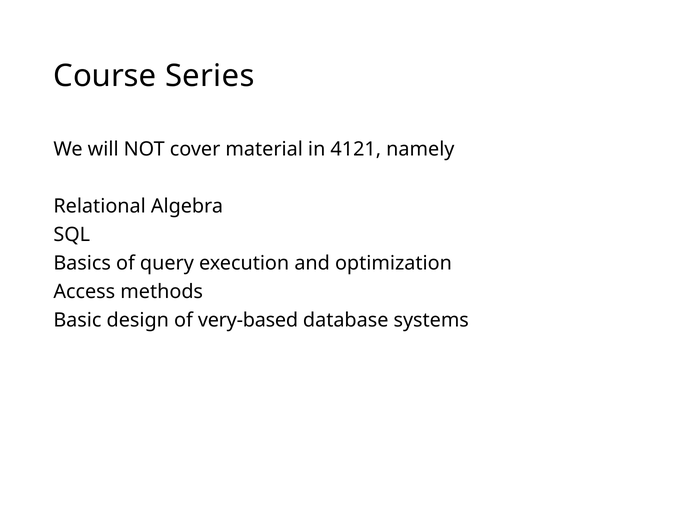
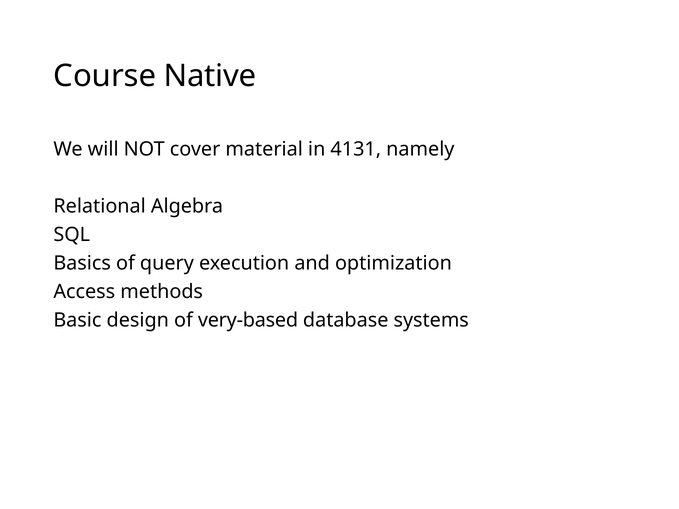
Series: Series -> Native
4121: 4121 -> 4131
